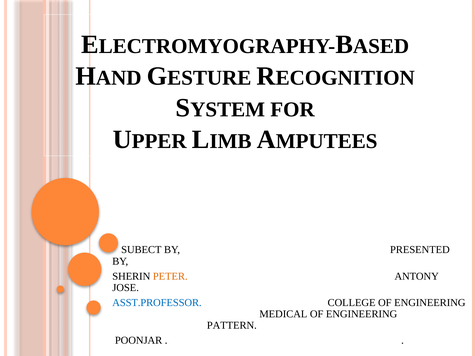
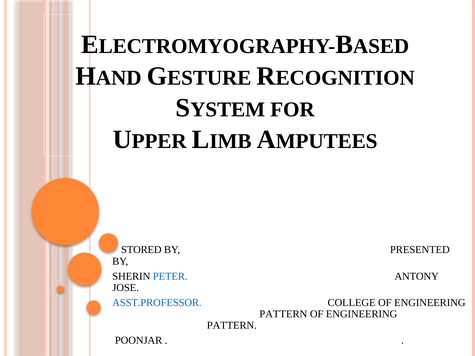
SUBECT: SUBECT -> STORED
PETER colour: orange -> blue
MEDICAL at (283, 314): MEDICAL -> PATTERN
